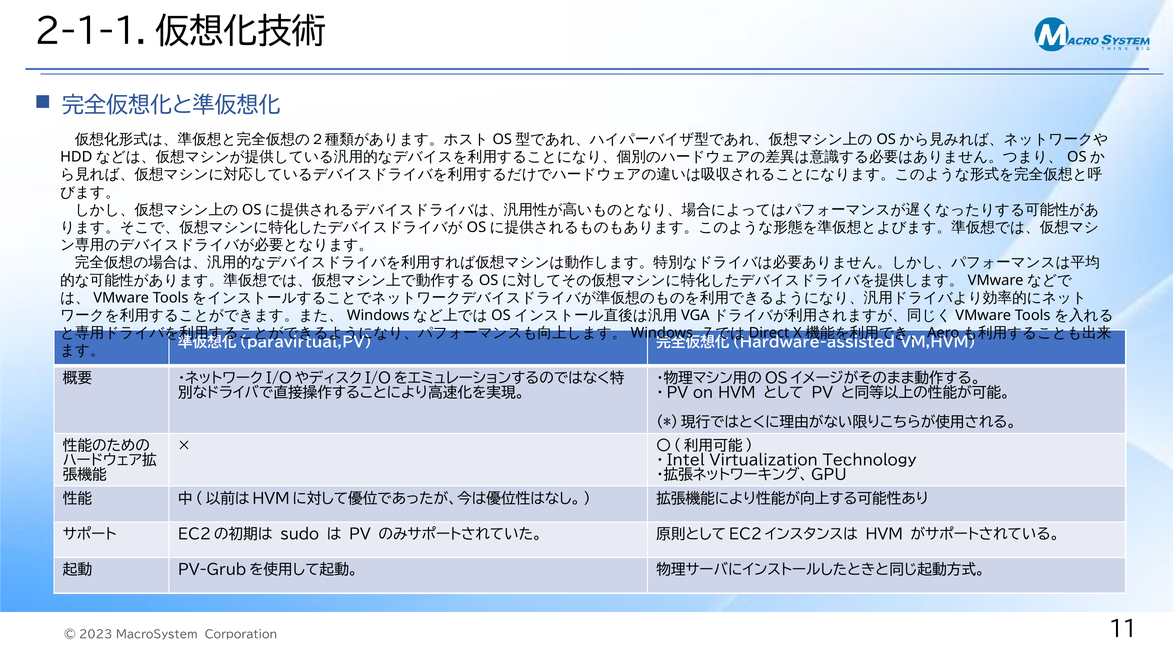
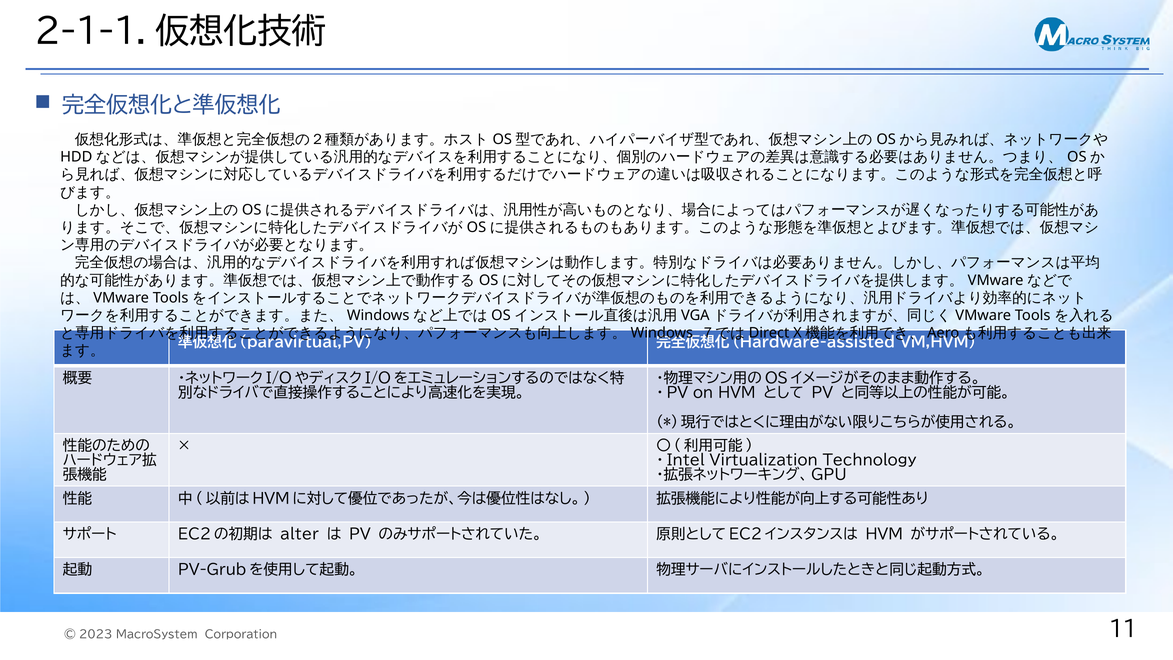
sudo: sudo -> alter
